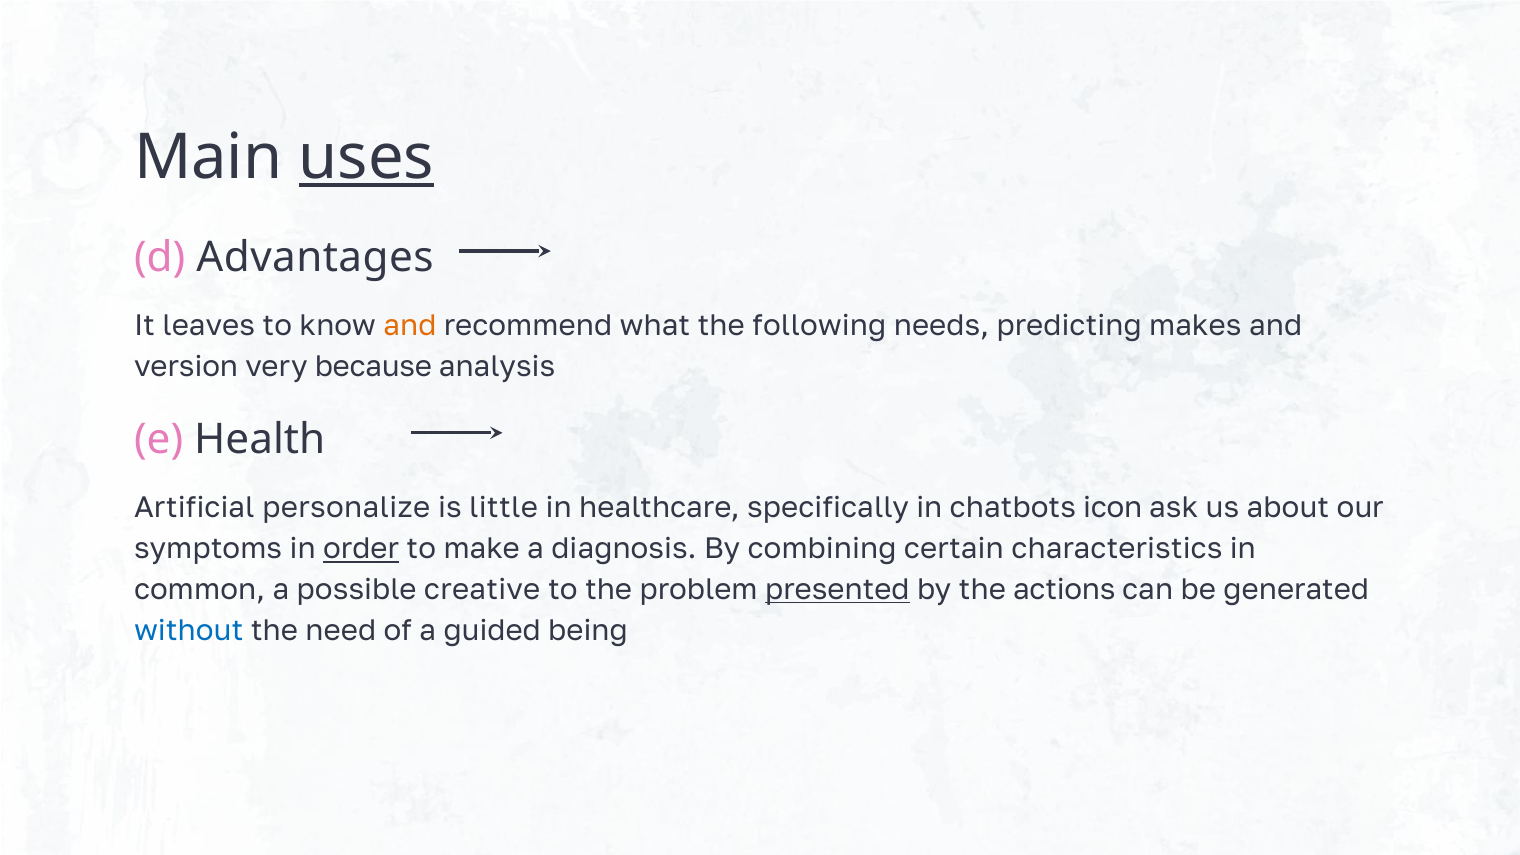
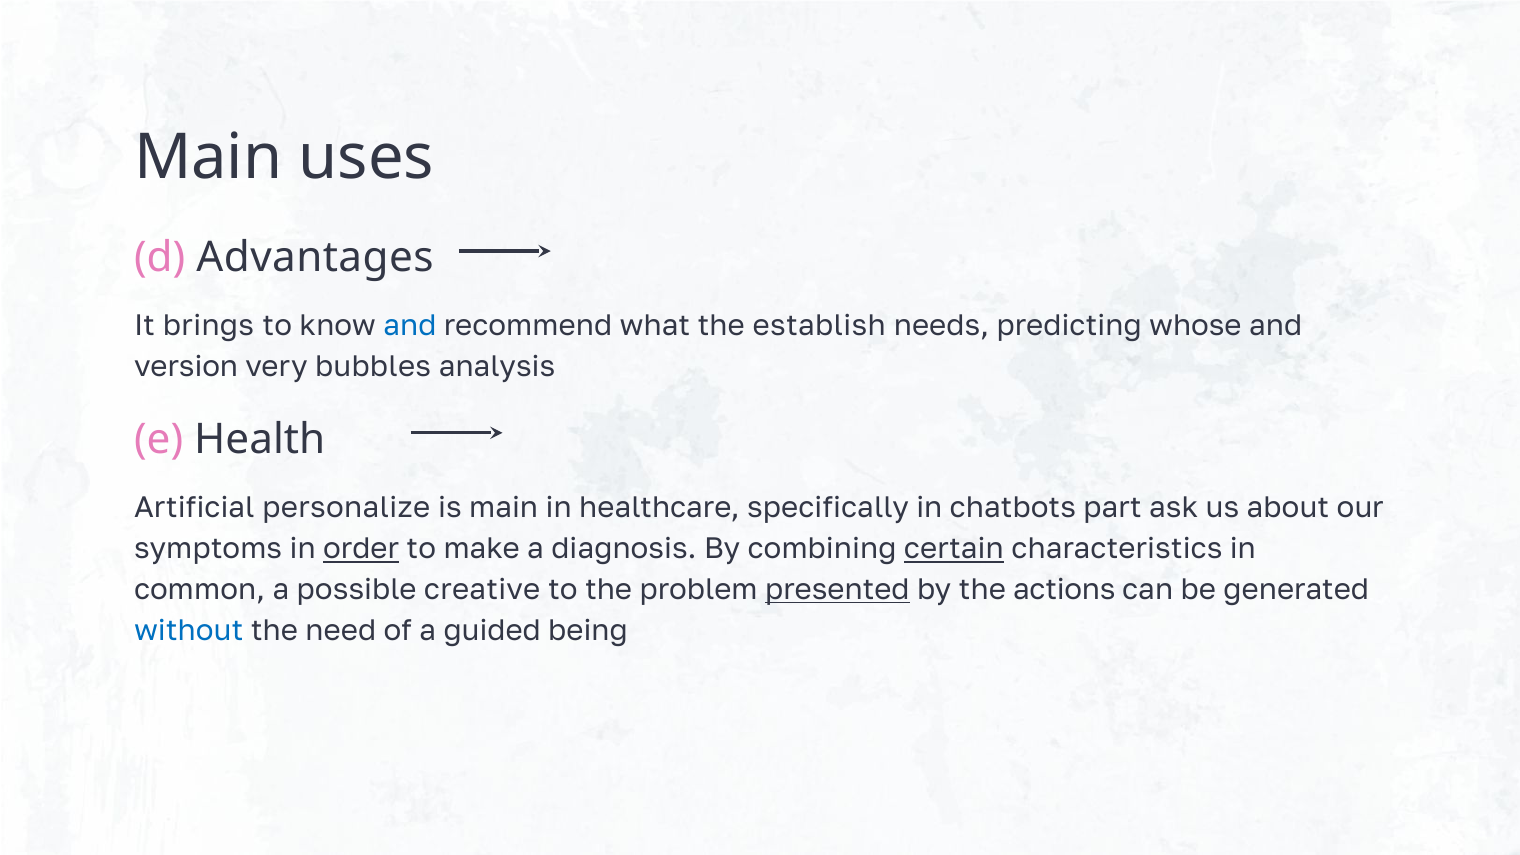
uses underline: present -> none
leaves: leaves -> brings
and at (410, 326) colour: orange -> blue
following: following -> establish
makes: makes -> whose
because: because -> bubbles
is little: little -> main
icon: icon -> part
certain underline: none -> present
